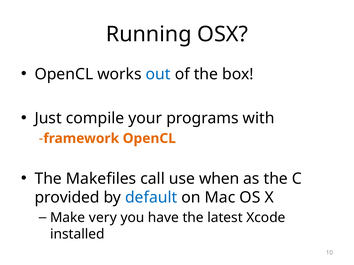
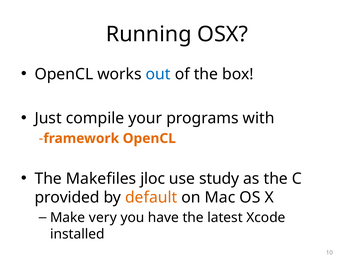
call: call -> jloc
when: when -> study
default colour: blue -> orange
